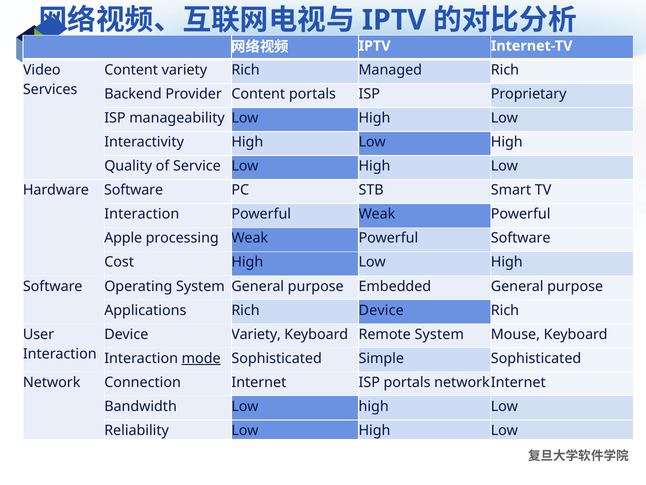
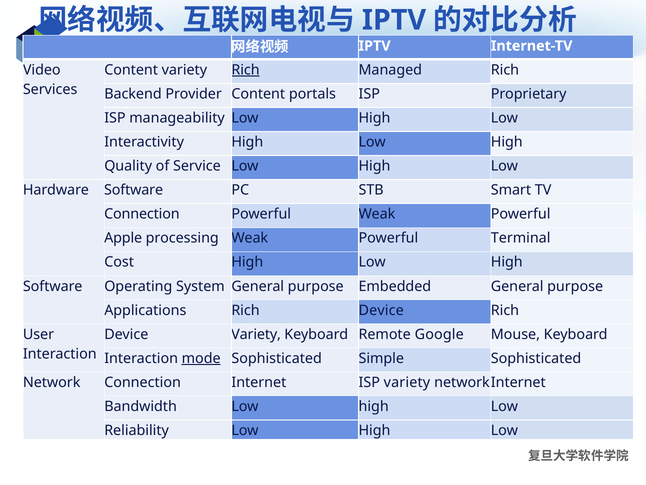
Rich at (246, 70) underline: none -> present
Interaction at (142, 214): Interaction -> Connection
Powerful Software: Software -> Terminal
Remote System: System -> Google
ISP portals: portals -> variety
